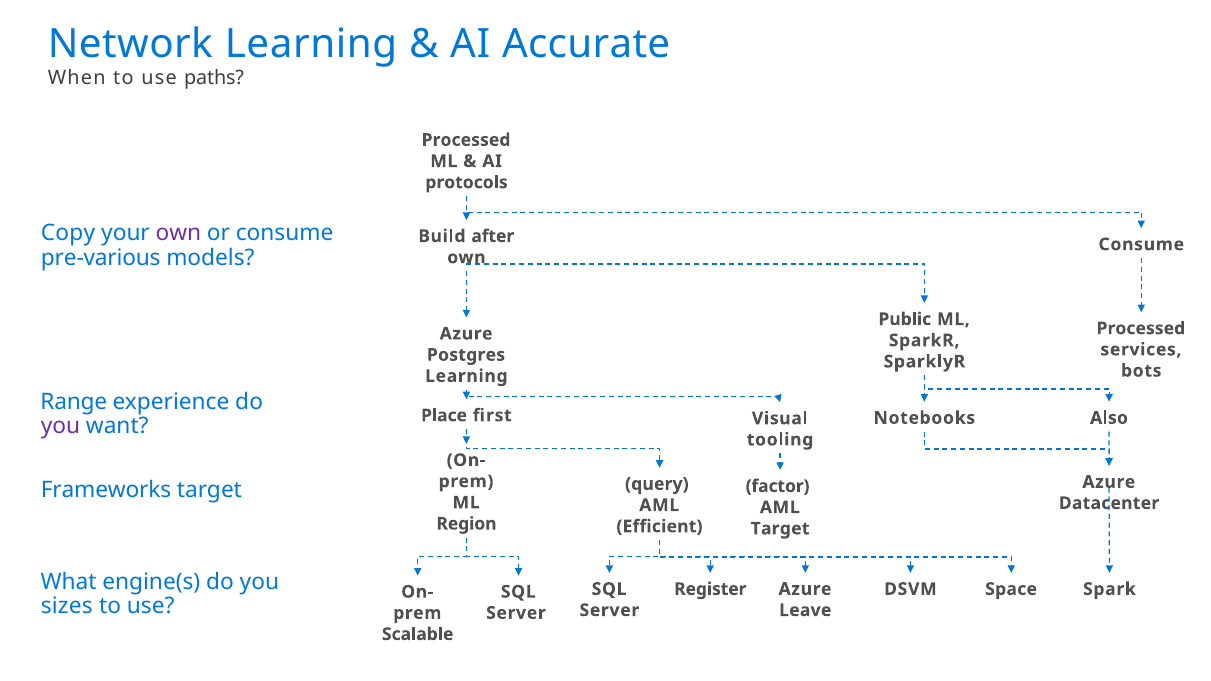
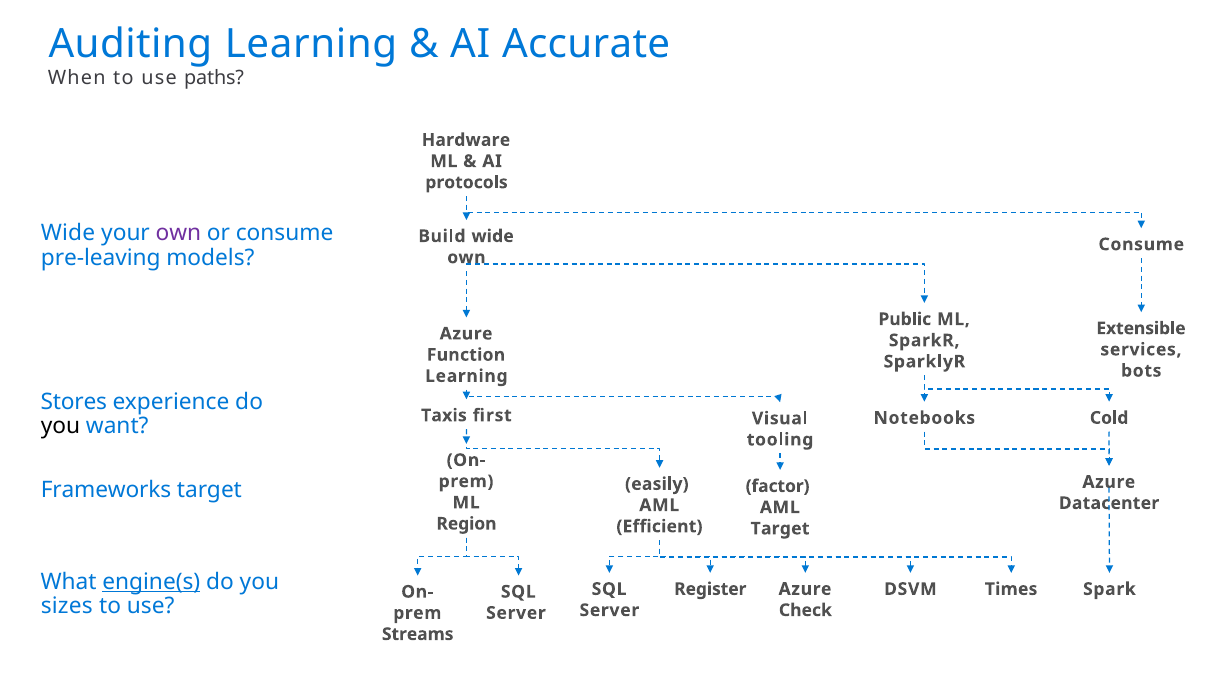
Network: Network -> Auditing
Processed at (466, 140): Processed -> Hardware
Copy at (68, 233): Copy -> Wide
Build after: after -> wide
pre-various: pre-various -> pre-leaving
Processed at (1141, 328): Processed -> Extensible
Postgres: Postgres -> Function
Range: Range -> Stores
Place: Place -> Taxis
Also: Also -> Cold
you at (60, 426) colour: purple -> black
query: query -> easily
engine(s underline: none -> present
Space: Space -> Times
Leave: Leave -> Check
Scalable: Scalable -> Streams
